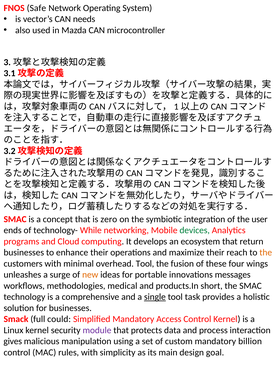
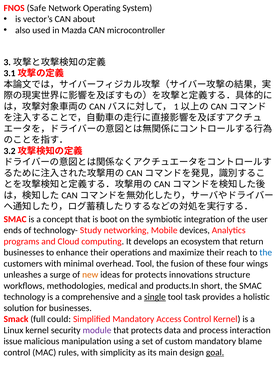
needs: needs -> about
zero: zero -> boot
While: While -> Study
devices colour: green -> black
the at (266, 253) colour: orange -> blue
for portable: portable -> protects
messages: messages -> structure
gives: gives -> issue
billion: billion -> blame
goal underline: none -> present
